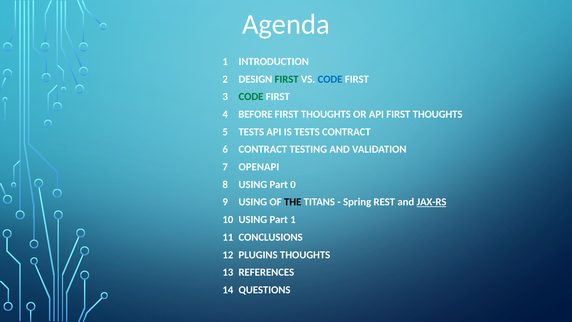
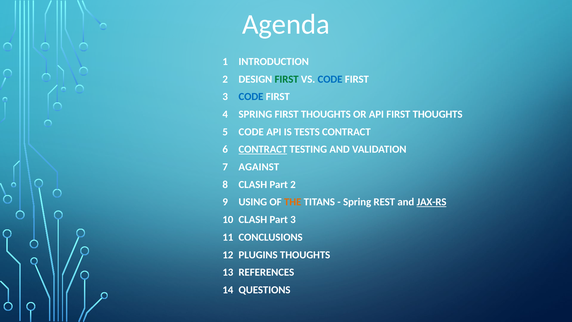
CODE at (251, 97) colour: green -> blue
BEFORE at (255, 114): BEFORE -> SPRING
TESTS at (251, 132): TESTS -> CODE
CONTRACT at (263, 149) underline: none -> present
OPENAPI: OPENAPI -> AGAINST
USING at (253, 184): USING -> CLASH
Part 0: 0 -> 2
THE colour: black -> orange
USING at (253, 220): USING -> CLASH
Part 1: 1 -> 3
